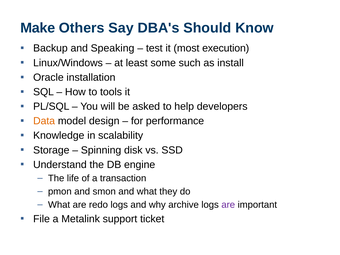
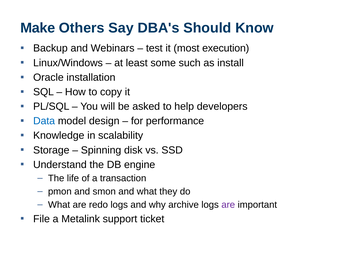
Speaking: Speaking -> Webinars
tools: tools -> copy
Data colour: orange -> blue
